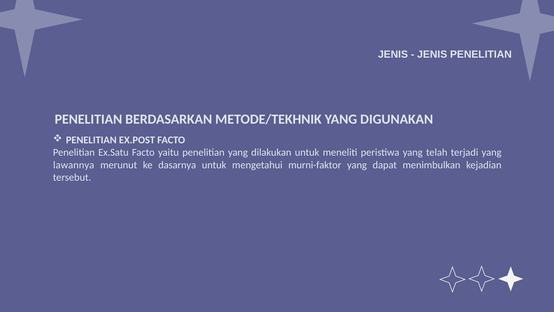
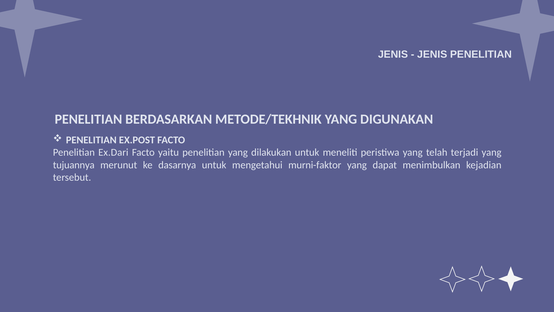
Ex.Satu: Ex.Satu -> Ex.Dari
lawannya at (74, 165): lawannya -> tujuannya
